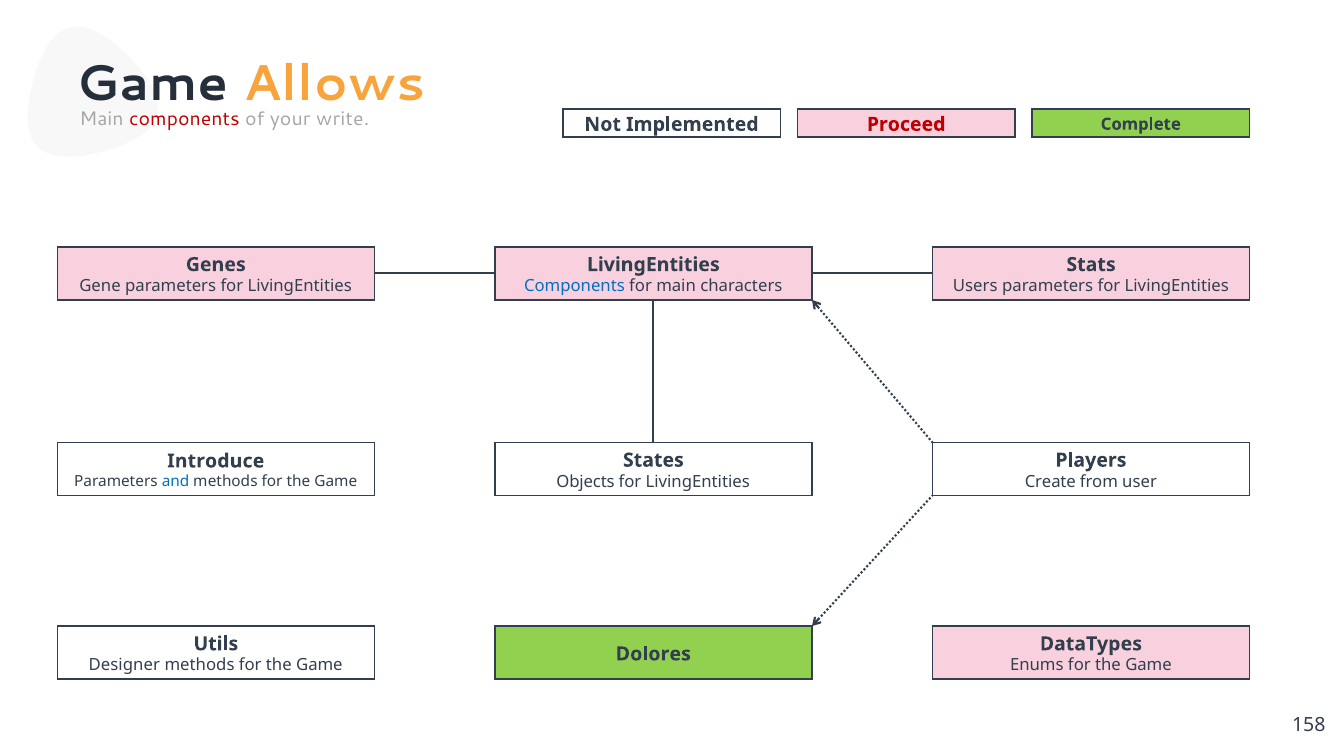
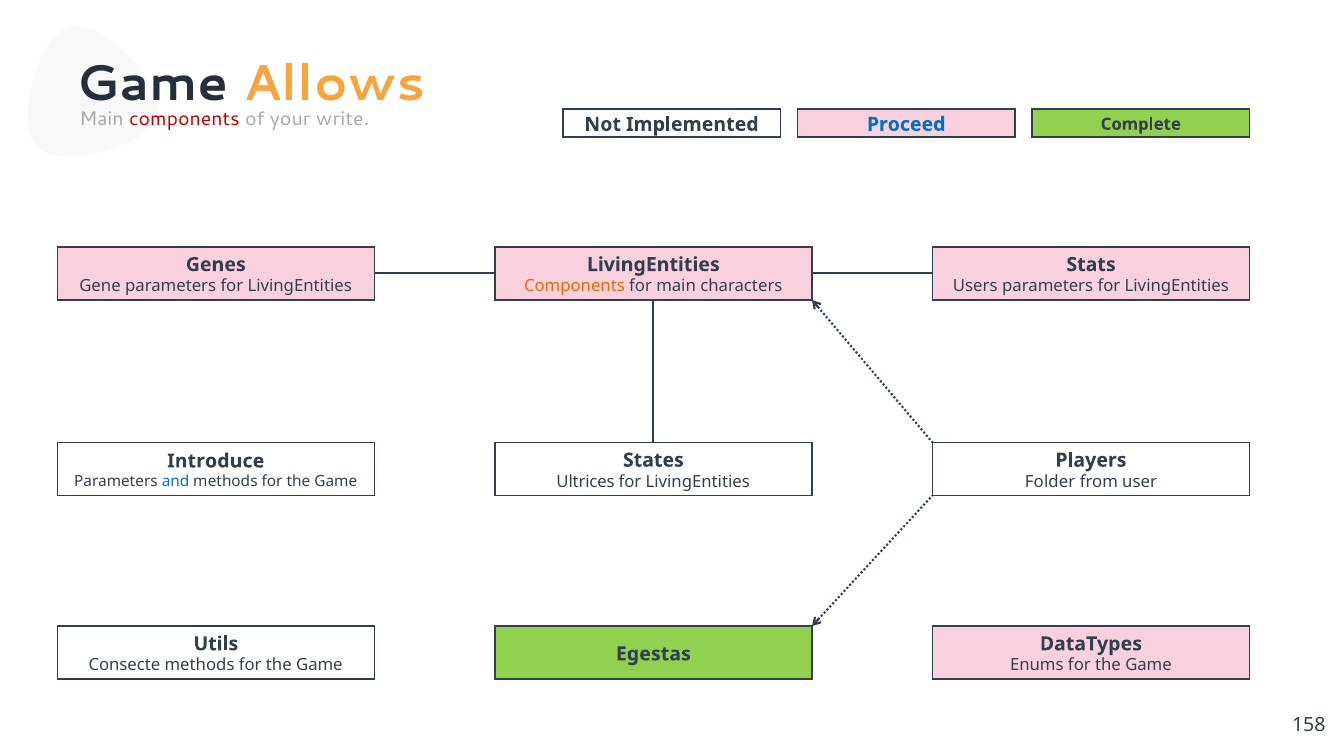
Proceed colour: red -> blue
Components at (574, 286) colour: blue -> orange
Objects: Objects -> Ultrices
Create: Create -> Folder
Dolores: Dolores -> Egestas
Designer: Designer -> Consecte
